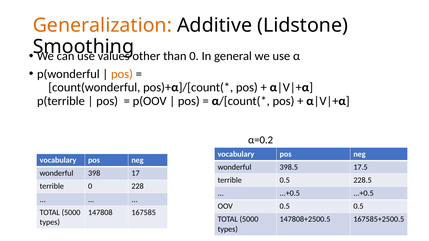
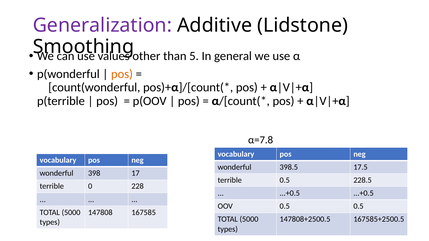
Generalization colour: orange -> purple
than 0: 0 -> 5
α=0.2: α=0.2 -> α=7.8
